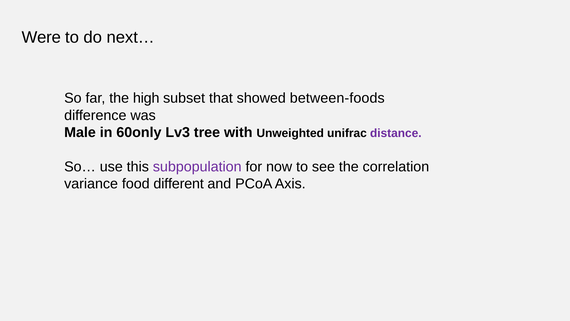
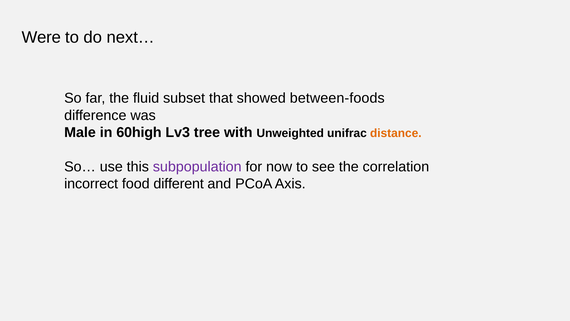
high: high -> fluid
60only: 60only -> 60high
distance colour: purple -> orange
variance: variance -> incorrect
